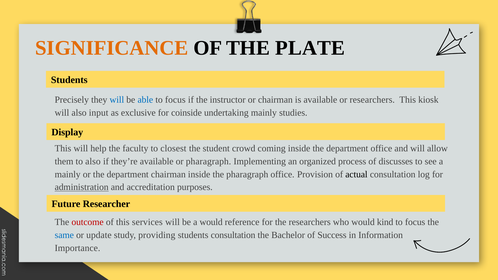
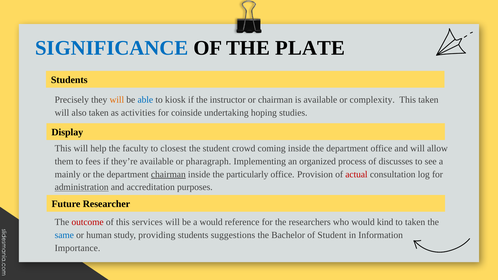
SIGNIFICANCE colour: orange -> blue
will at (117, 100) colour: blue -> orange
focus at (175, 100): focus -> kiosk
or researchers: researchers -> complexity
This kiosk: kiosk -> taken
also input: input -> taken
exclusive: exclusive -> activities
undertaking mainly: mainly -> hoping
to also: also -> fees
chairman at (168, 174) underline: none -> present
the pharagraph: pharagraph -> particularly
actual colour: black -> red
focus at (415, 222): focus -> taken
update: update -> human
students consultation: consultation -> suggestions
of Success: Success -> Student
